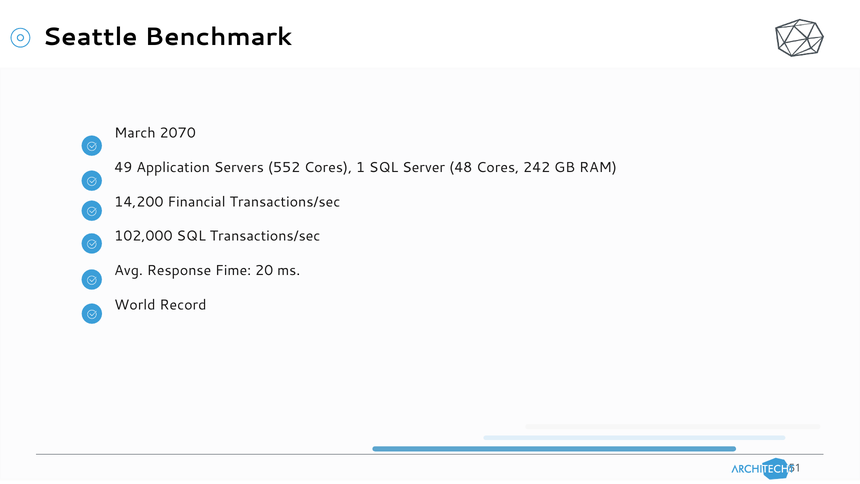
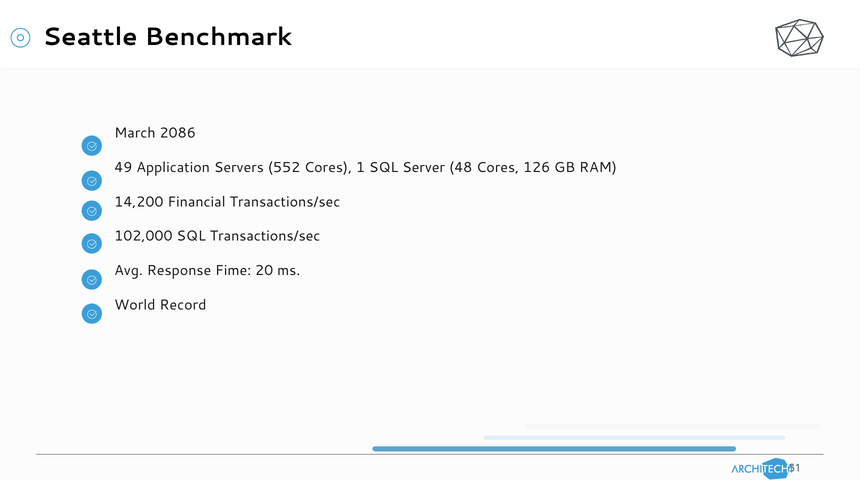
2070: 2070 -> 2086
242: 242 -> 126
